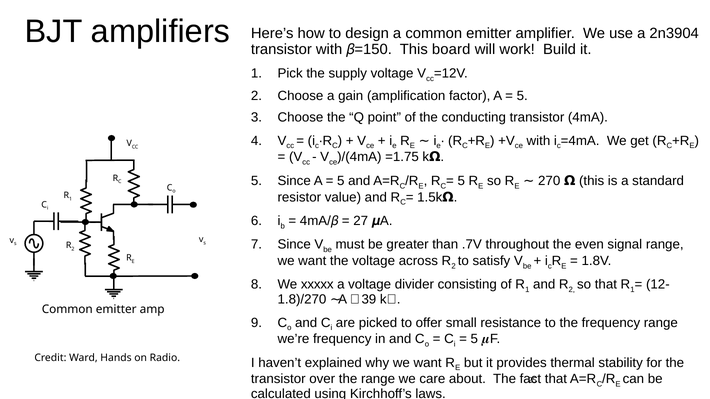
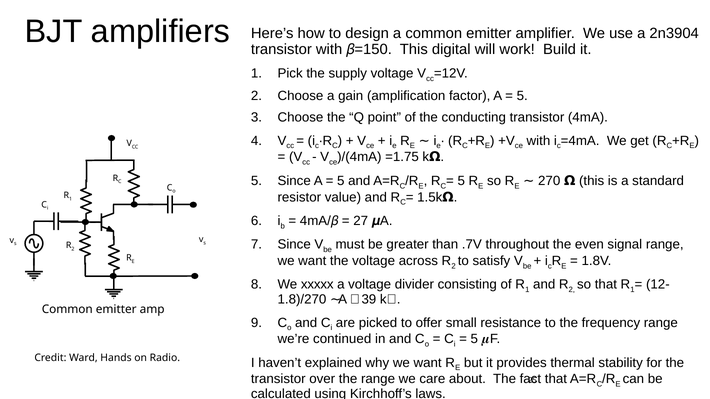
board: board -> digital
we’re frequency: frequency -> continued
